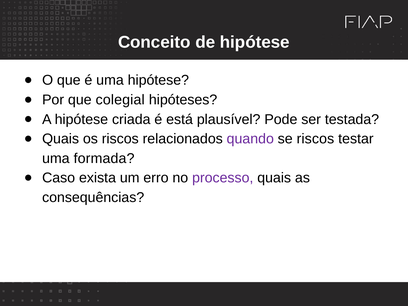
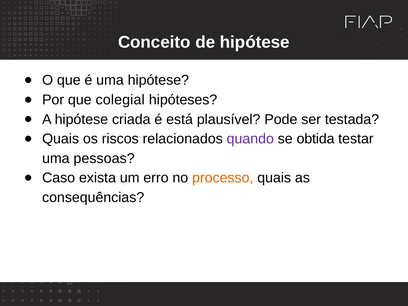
se riscos: riscos -> obtida
formada: formada -> pessoas
processo colour: purple -> orange
